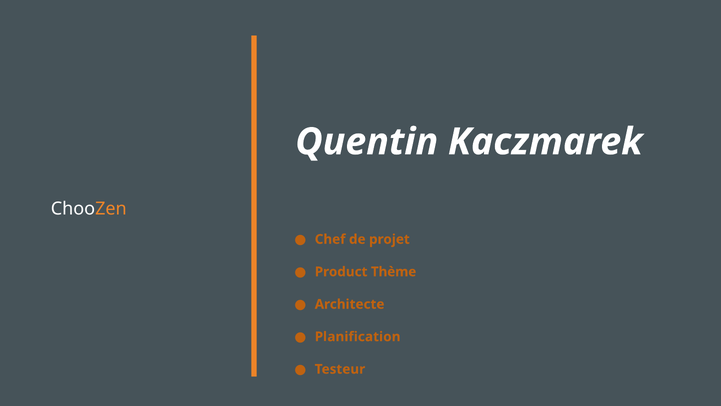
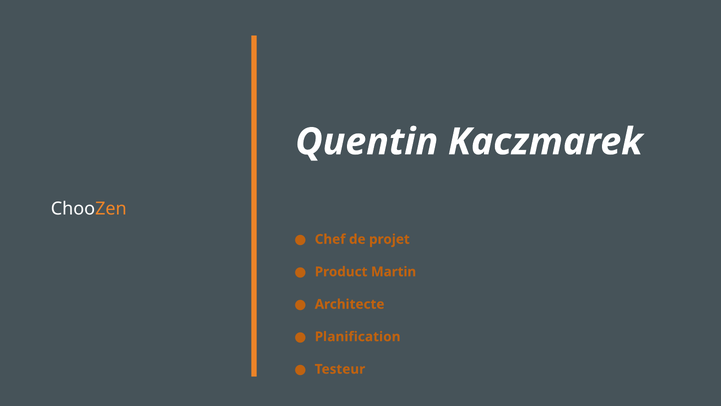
Thème: Thème -> Martin
